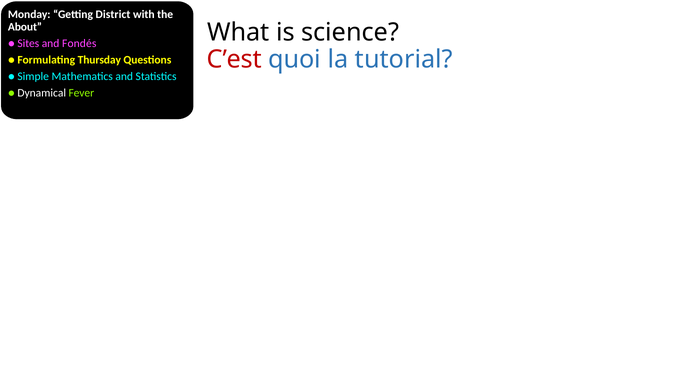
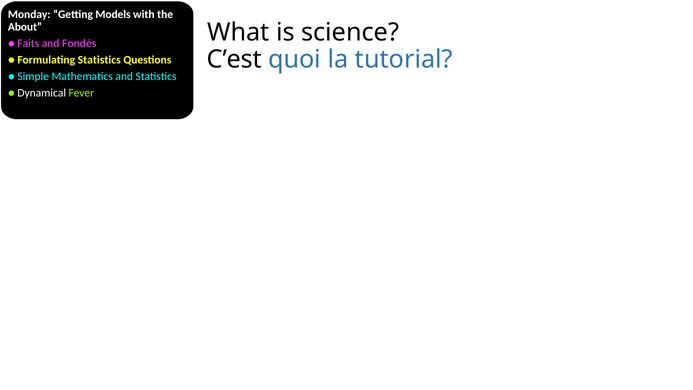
District: District -> Models
Sites: Sites -> Faits
C’est colour: red -> black
Formulating Thursday: Thursday -> Statistics
